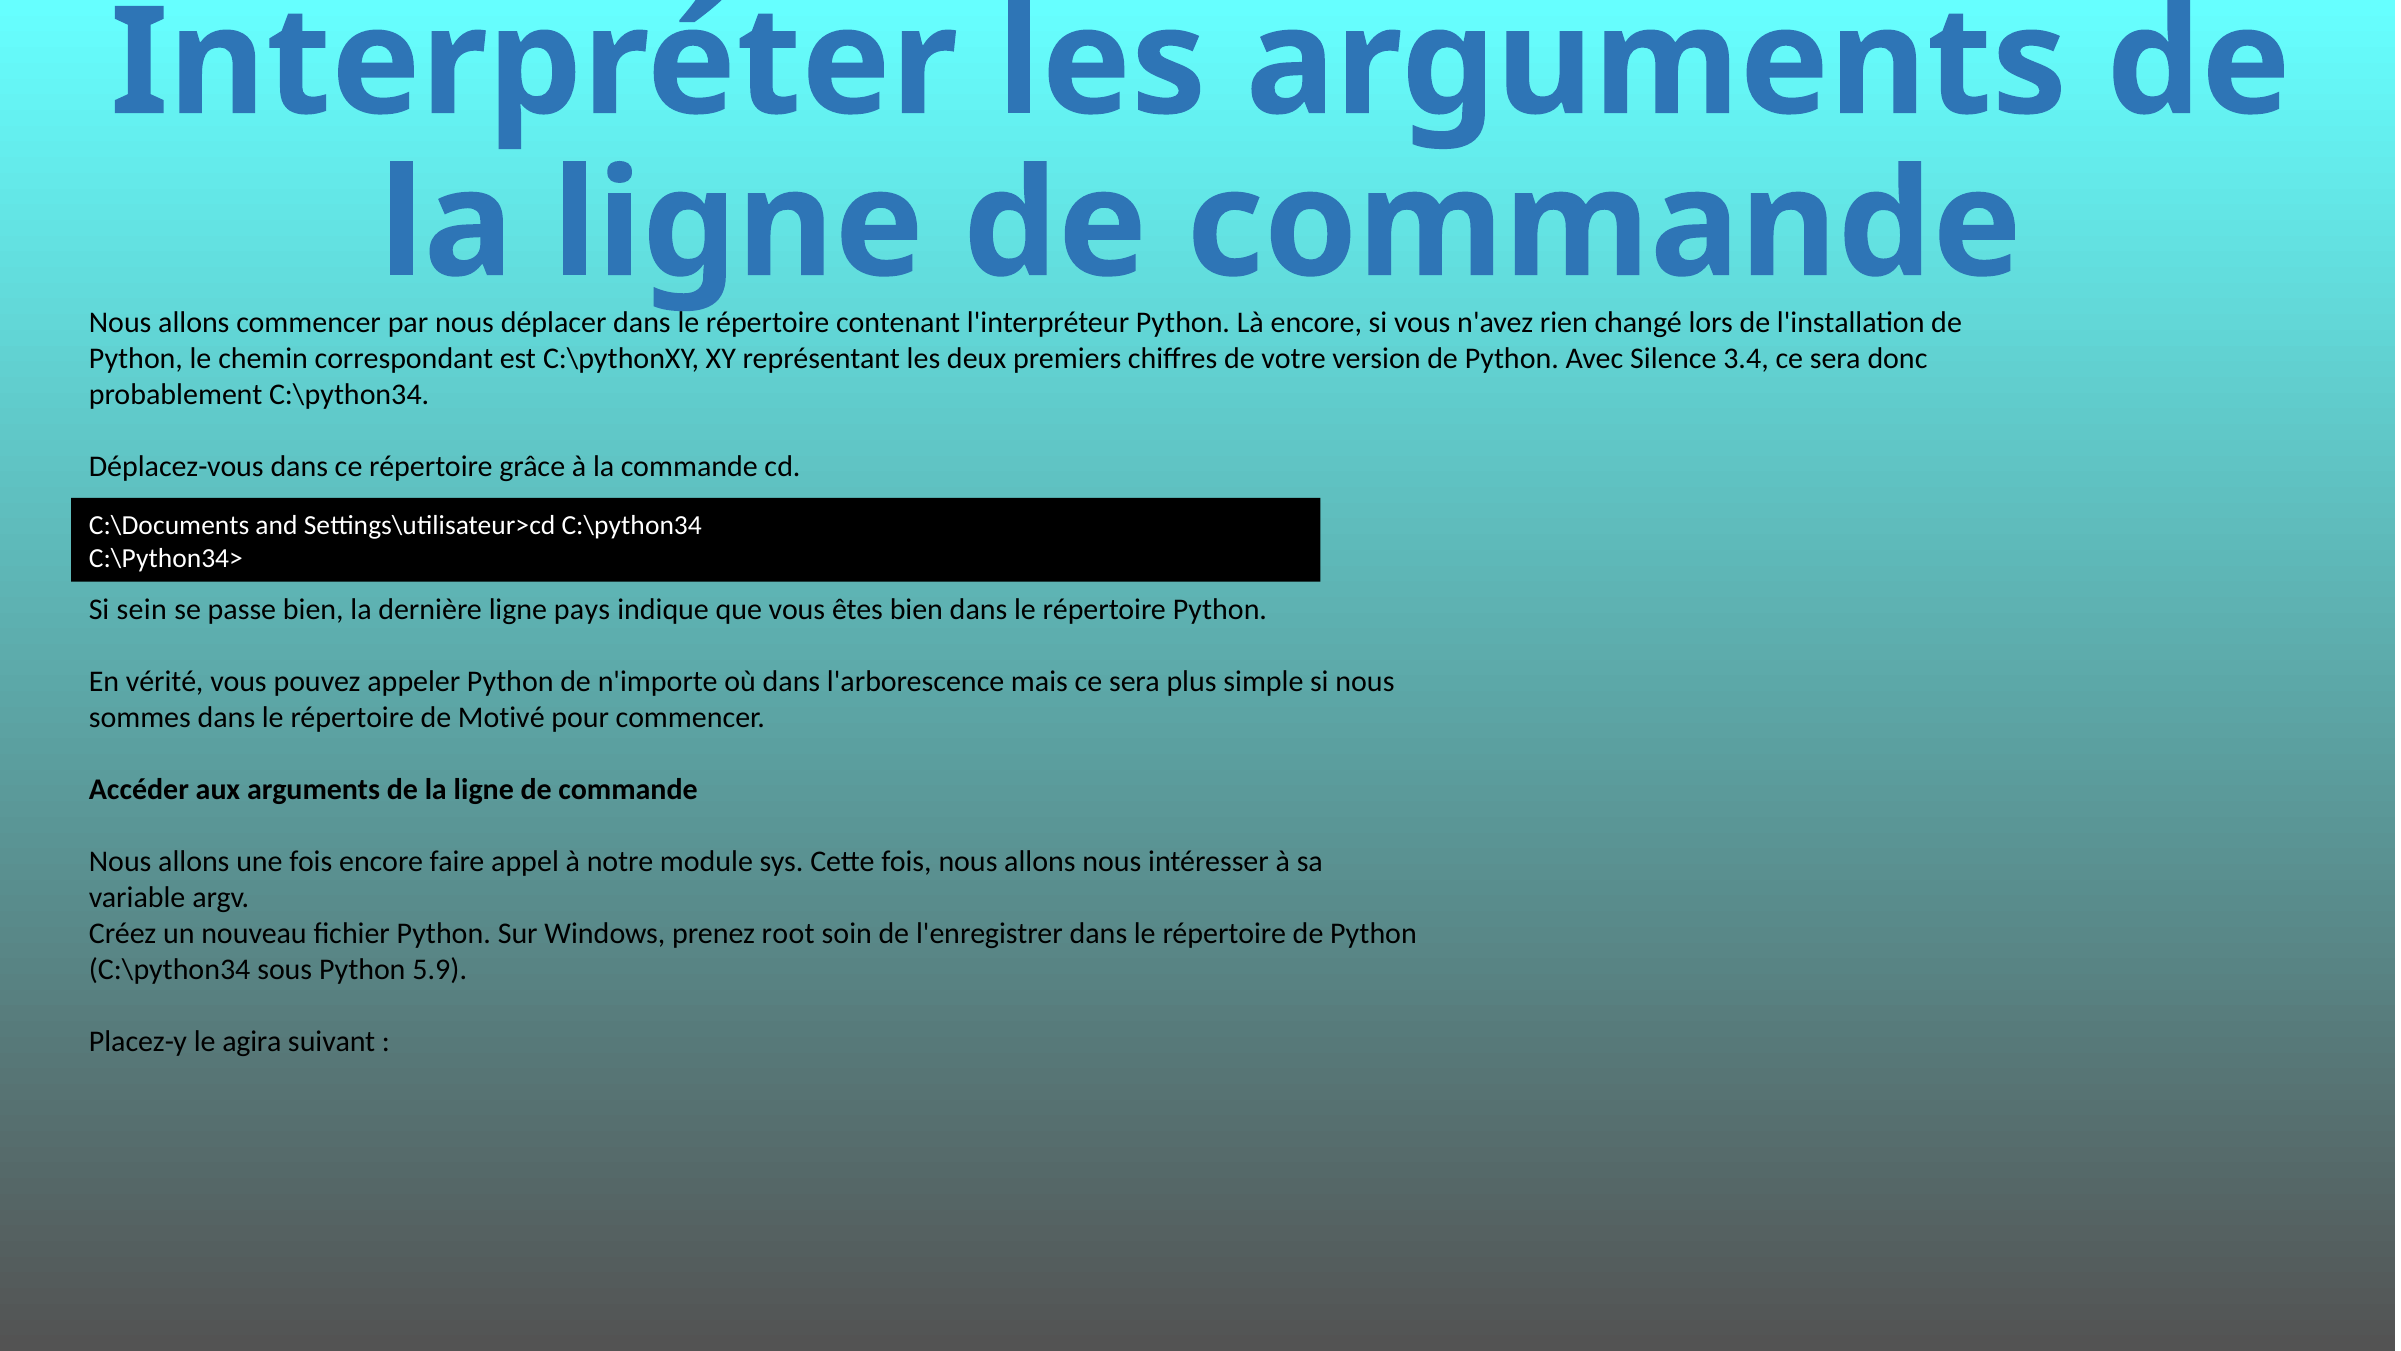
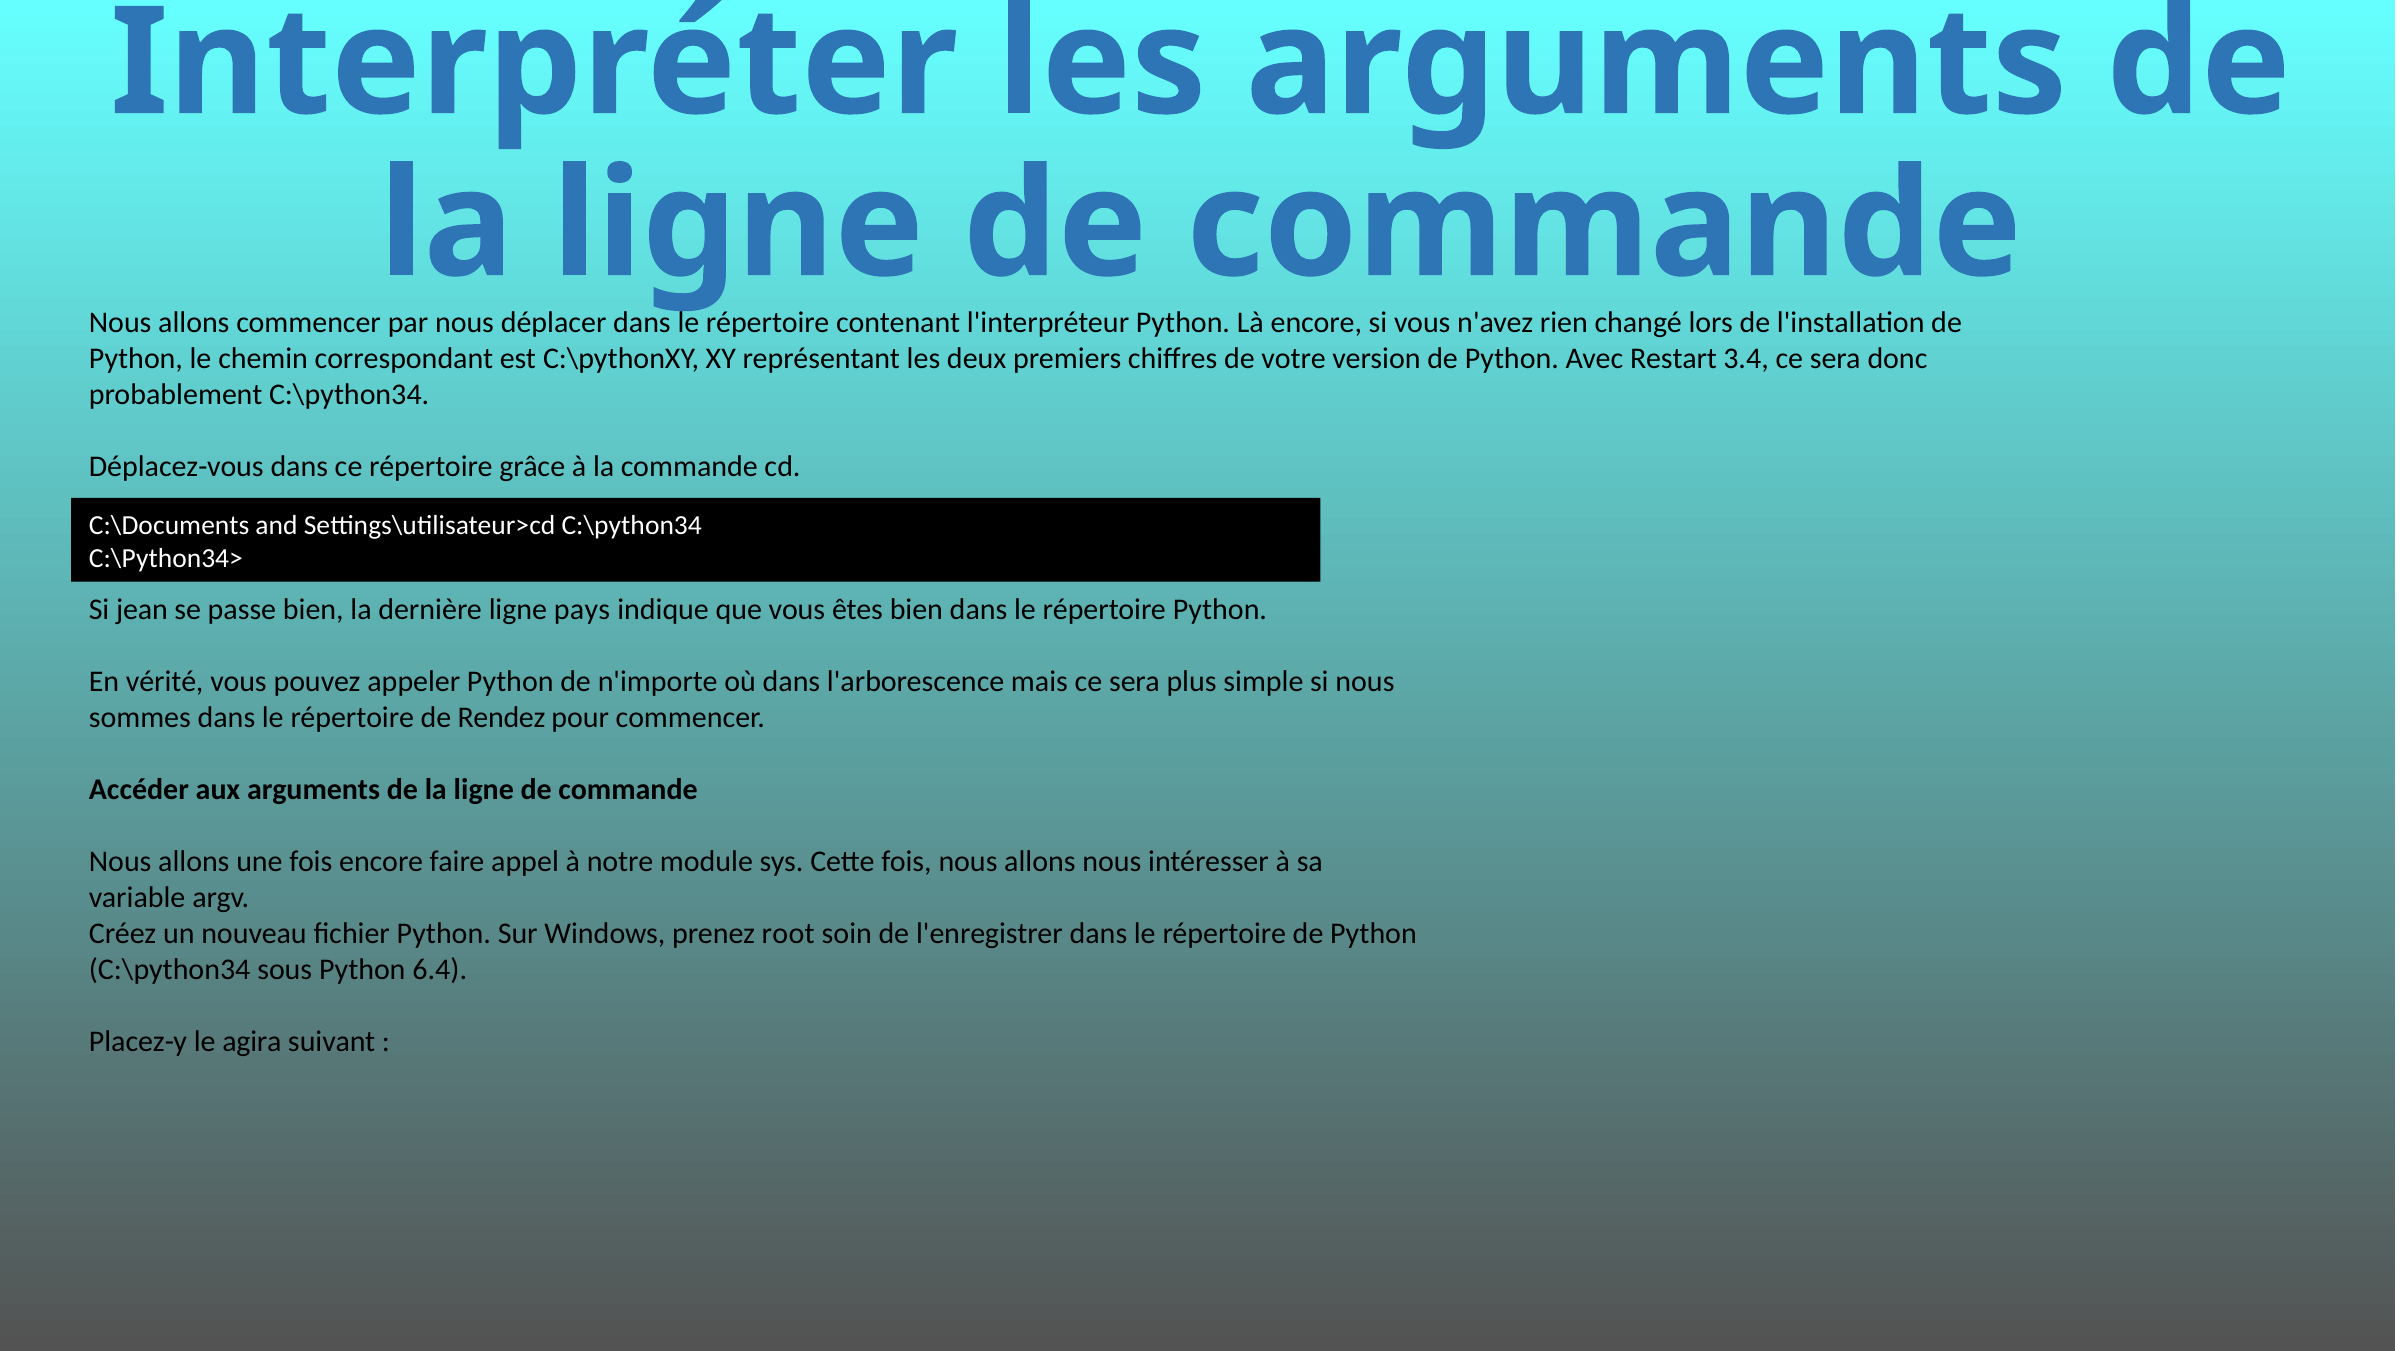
Silence: Silence -> Restart
sein: sein -> jean
Motivé: Motivé -> Rendez
5.9: 5.9 -> 6.4
